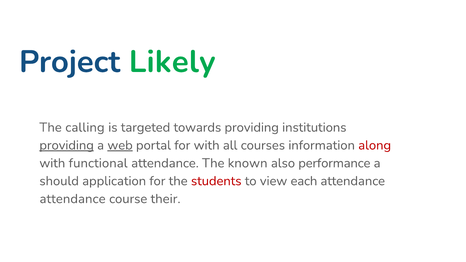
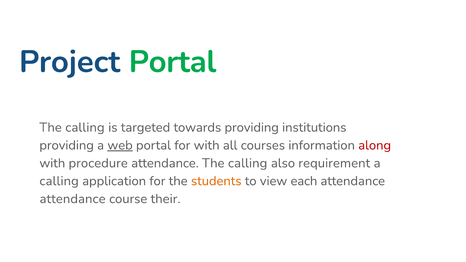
Project Likely: Likely -> Portal
providing at (67, 145) underline: present -> none
functional: functional -> procedure
attendance The known: known -> calling
performance: performance -> requirement
should at (59, 181): should -> calling
students colour: red -> orange
